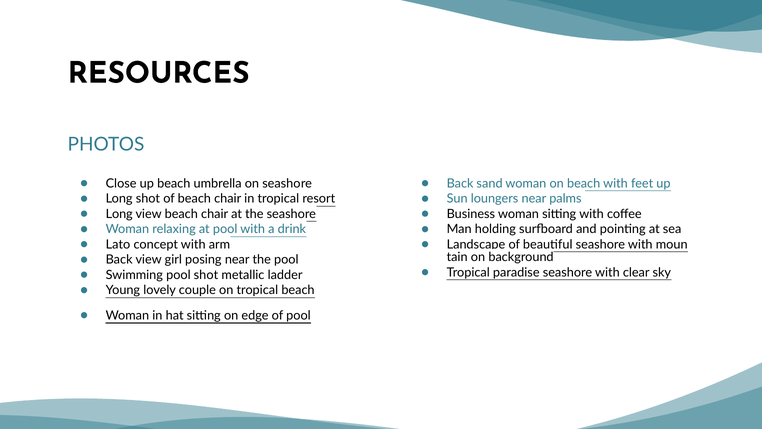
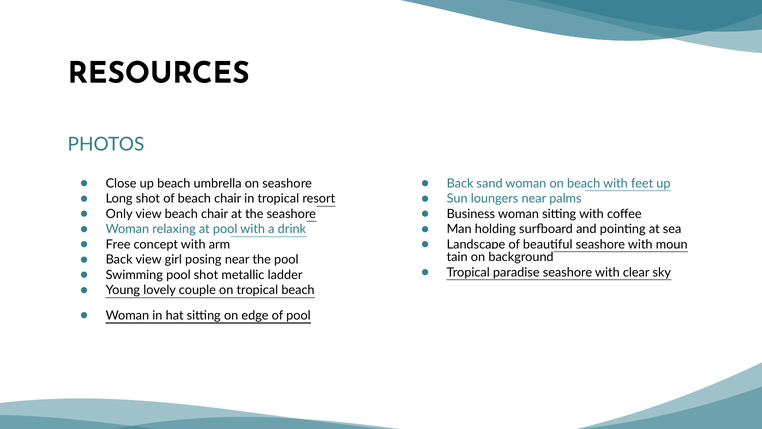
Long at (119, 214): Long -> Only
Lato: Lato -> Free
